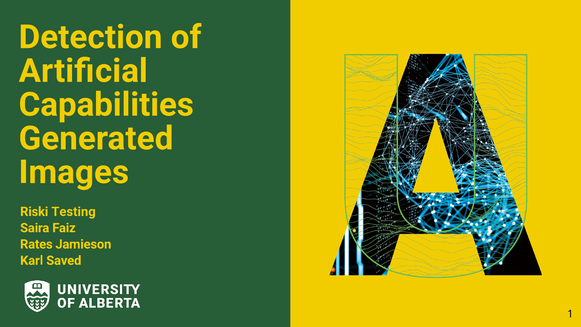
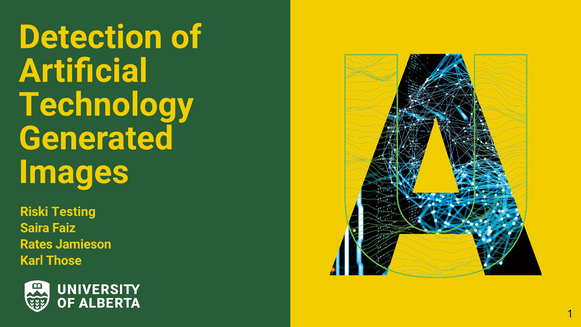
Capabilities: Capabilities -> Technology
Saved: Saved -> Those
